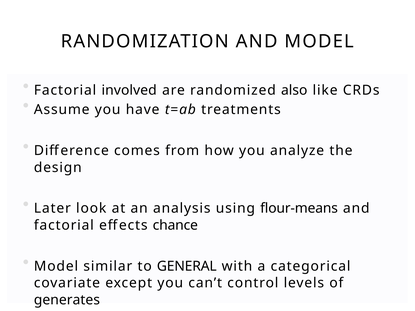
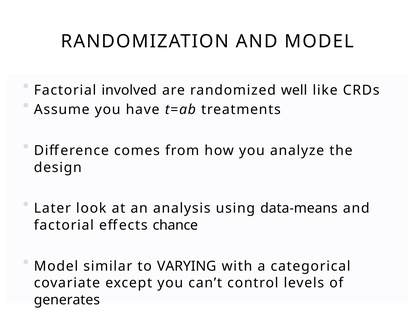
also: also -> well
flour-means: flour-means -> data-means
GENERAL: GENERAL -> VARYING
